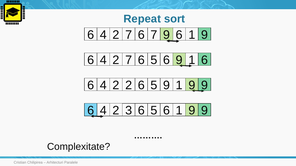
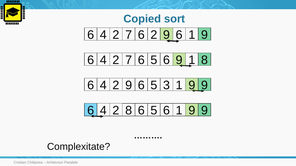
Repeat: Repeat -> Copied
6 7: 7 -> 2
1 6: 6 -> 8
4 2 2: 2 -> 9
5 9: 9 -> 3
2 3: 3 -> 8
